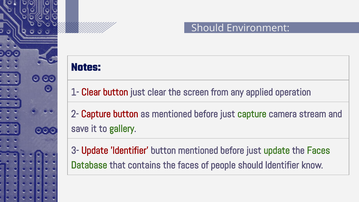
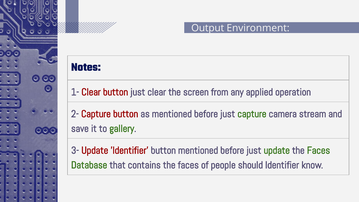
Should at (208, 28): Should -> Output
